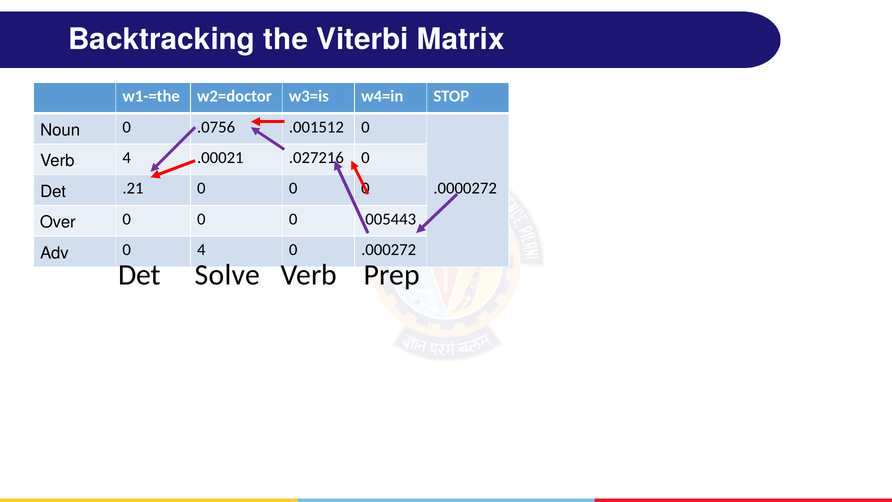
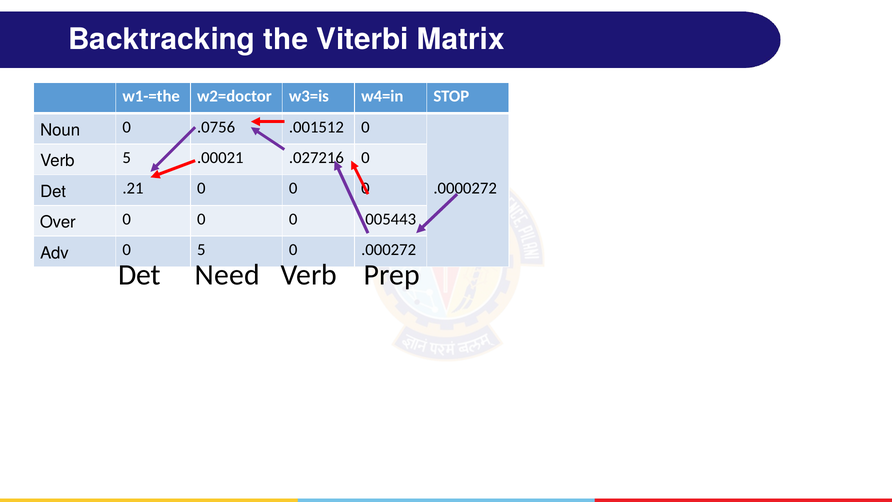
Verb 4: 4 -> 5
0 4: 4 -> 5
Solve: Solve -> Need
